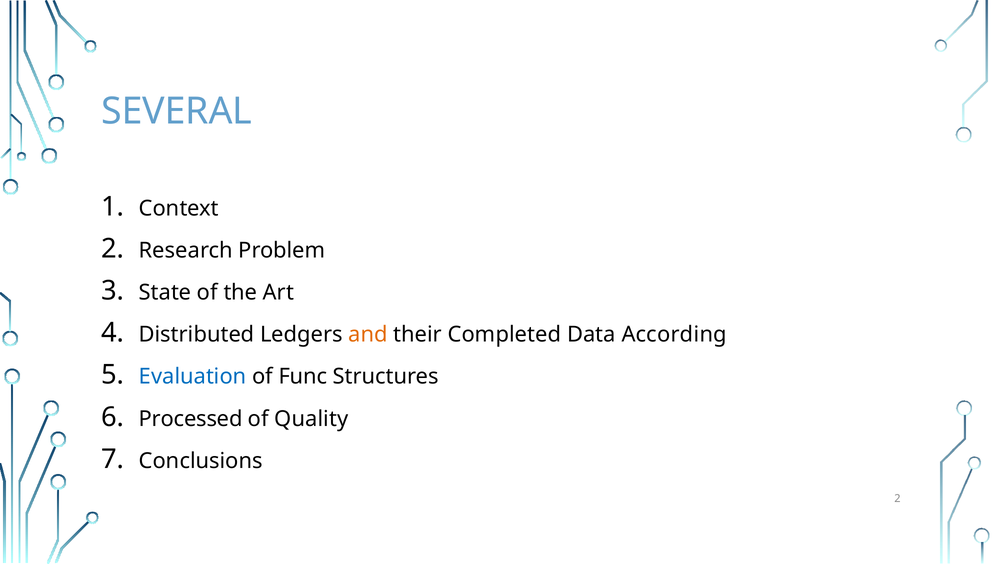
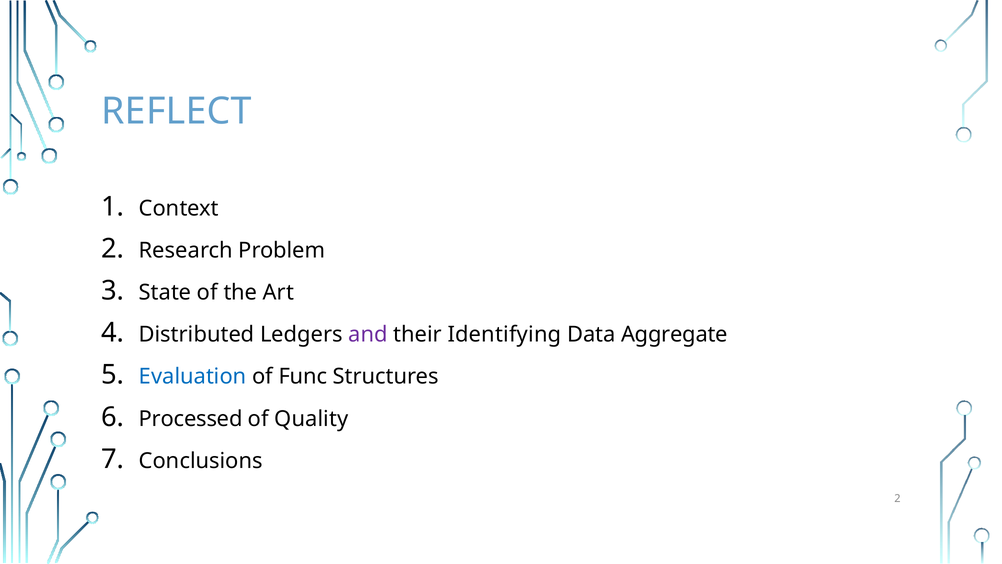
SEVERAL: SEVERAL -> REFLECT
and colour: orange -> purple
Completed: Completed -> Identifying
According: According -> Aggregate
